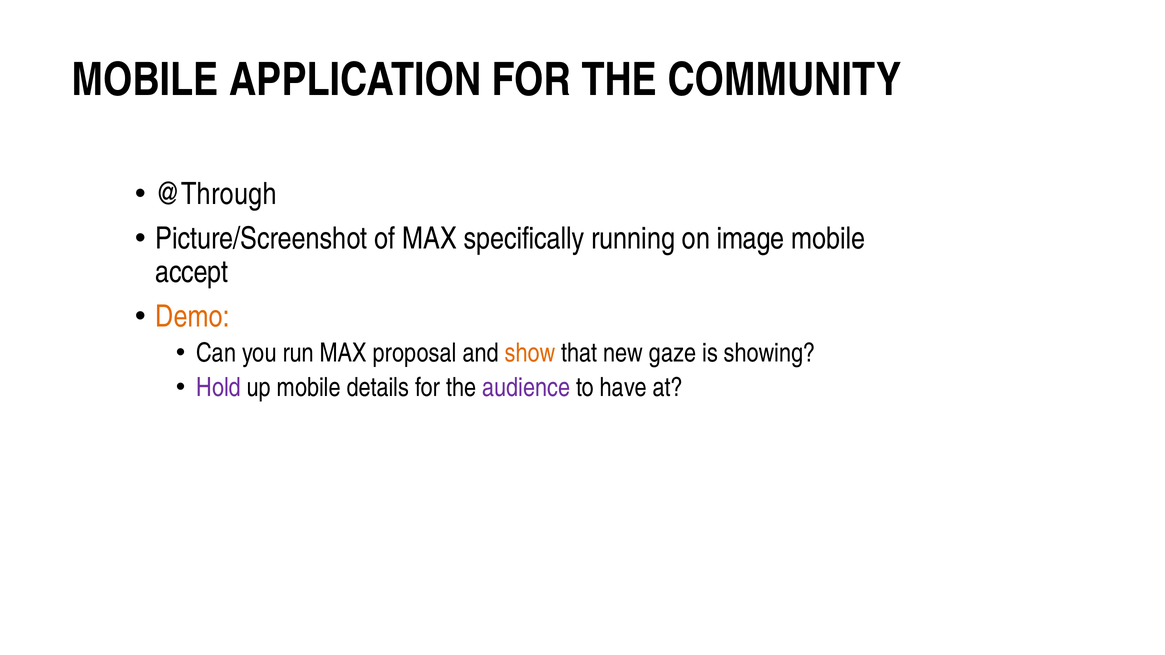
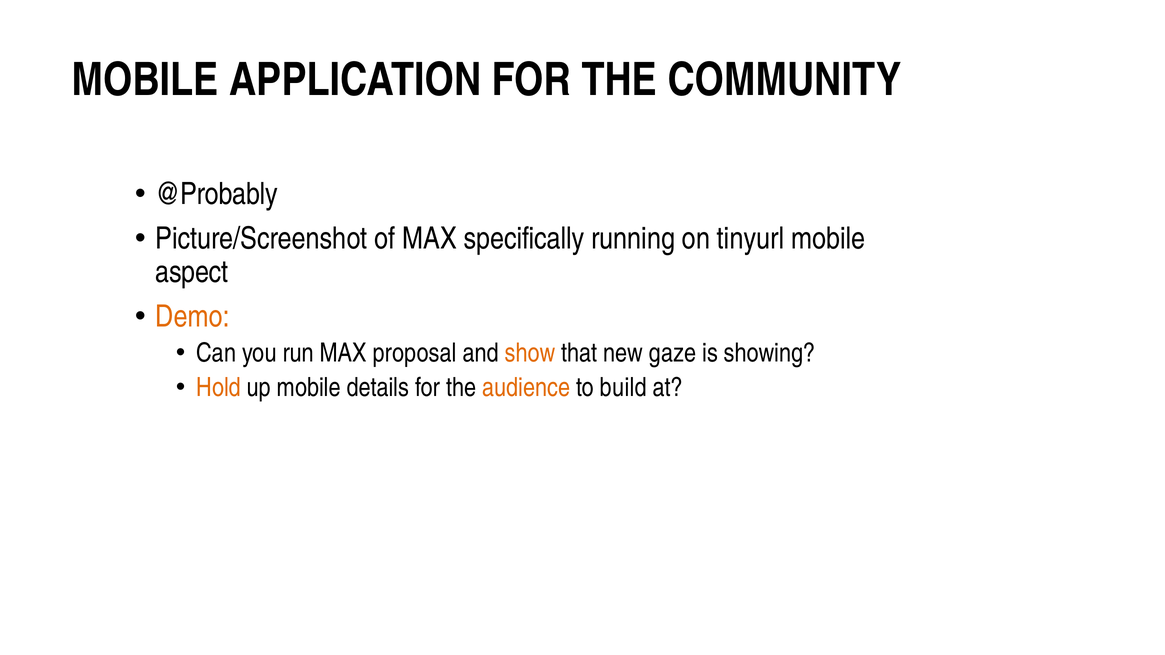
@Through: @Through -> @Probably
image: image -> tinyurl
accept: accept -> aspect
Hold colour: purple -> orange
audience colour: purple -> orange
have: have -> build
